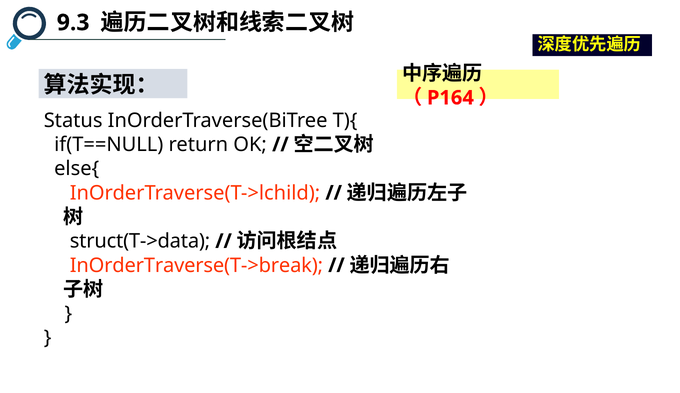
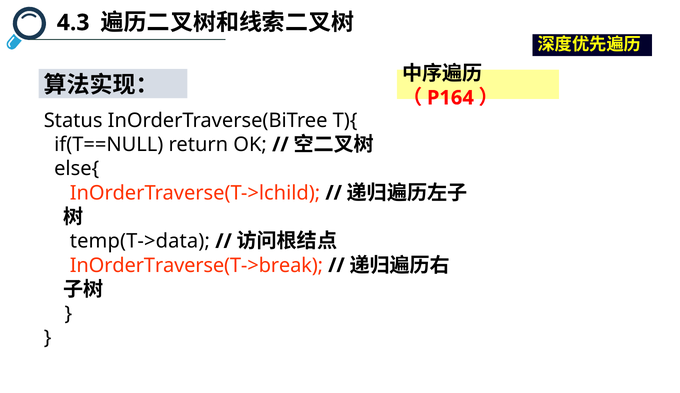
9.3: 9.3 -> 4.3
struct(T->data: struct(T->data -> temp(T->data
